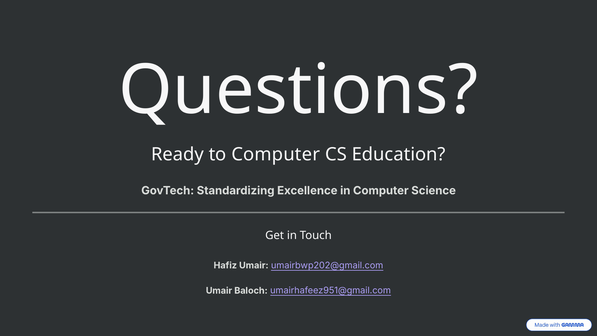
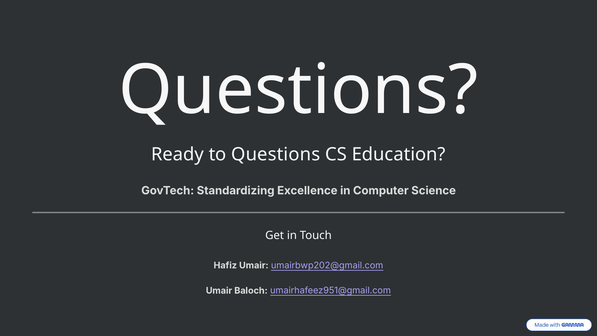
to Computer: Computer -> Questions
